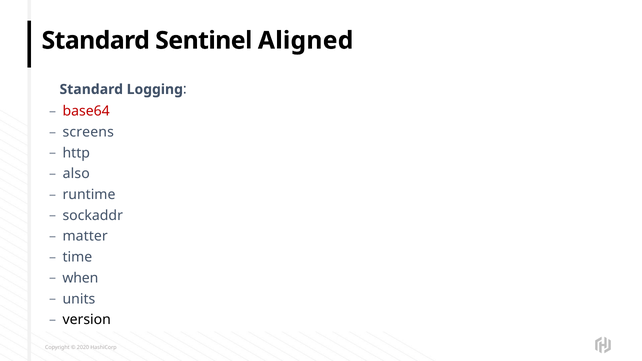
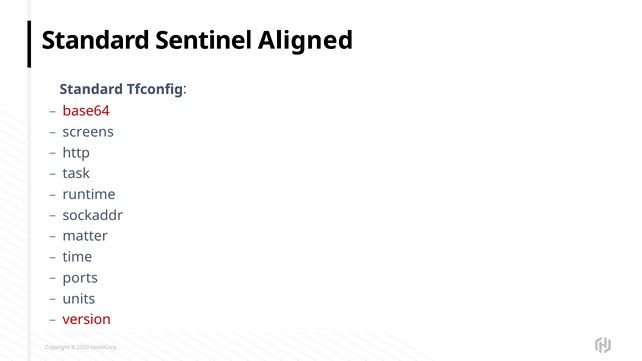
Logging: Logging -> Tfconfig
also: also -> task
when: when -> ports
version colour: black -> red
